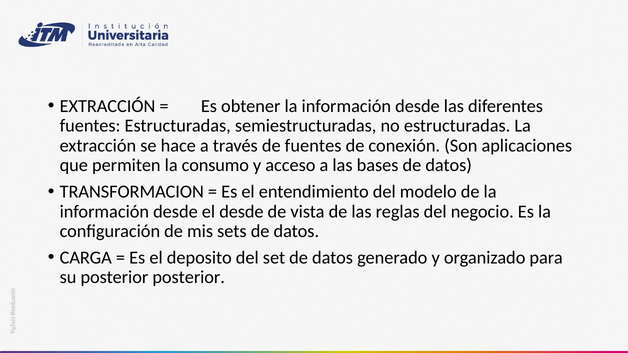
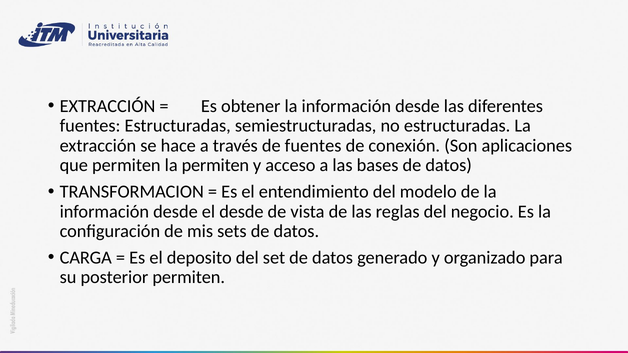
la consumo: consumo -> permiten
posterior posterior: posterior -> permiten
